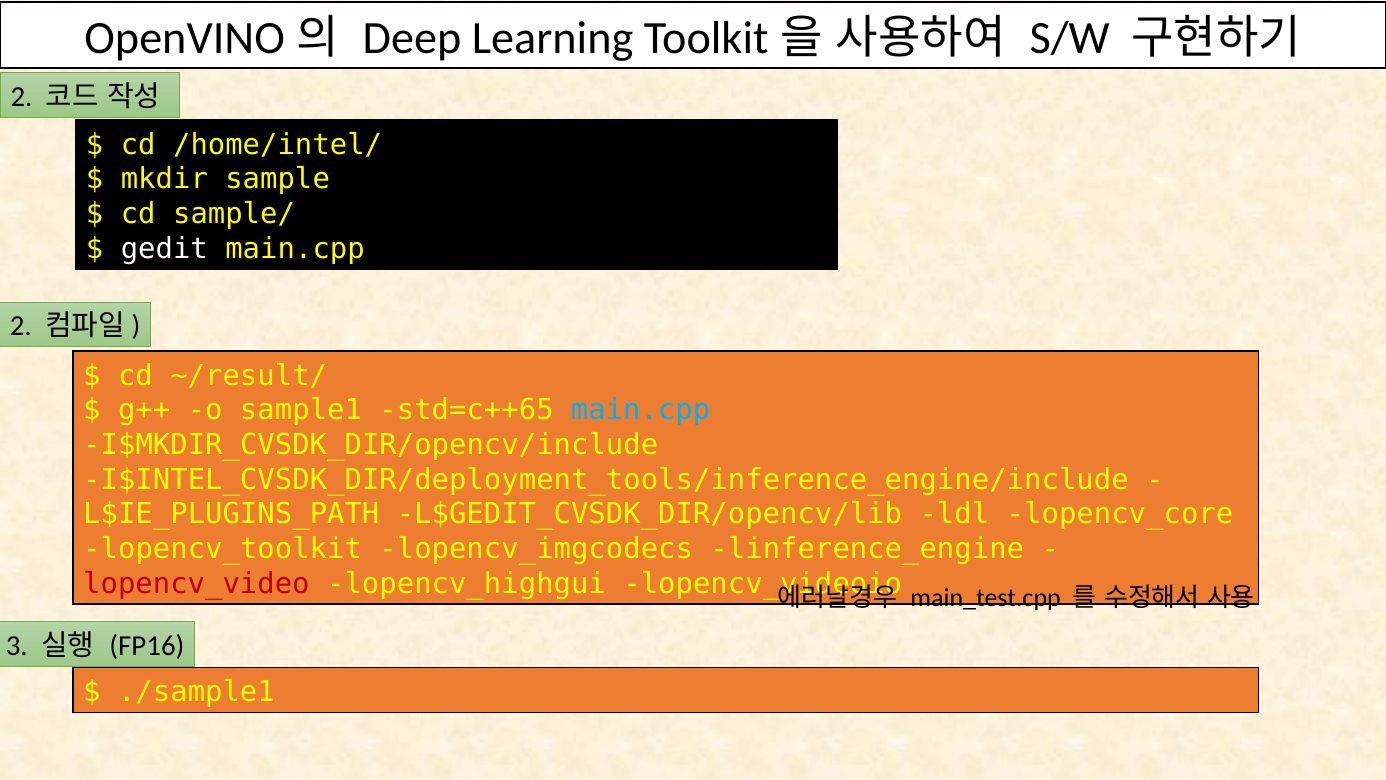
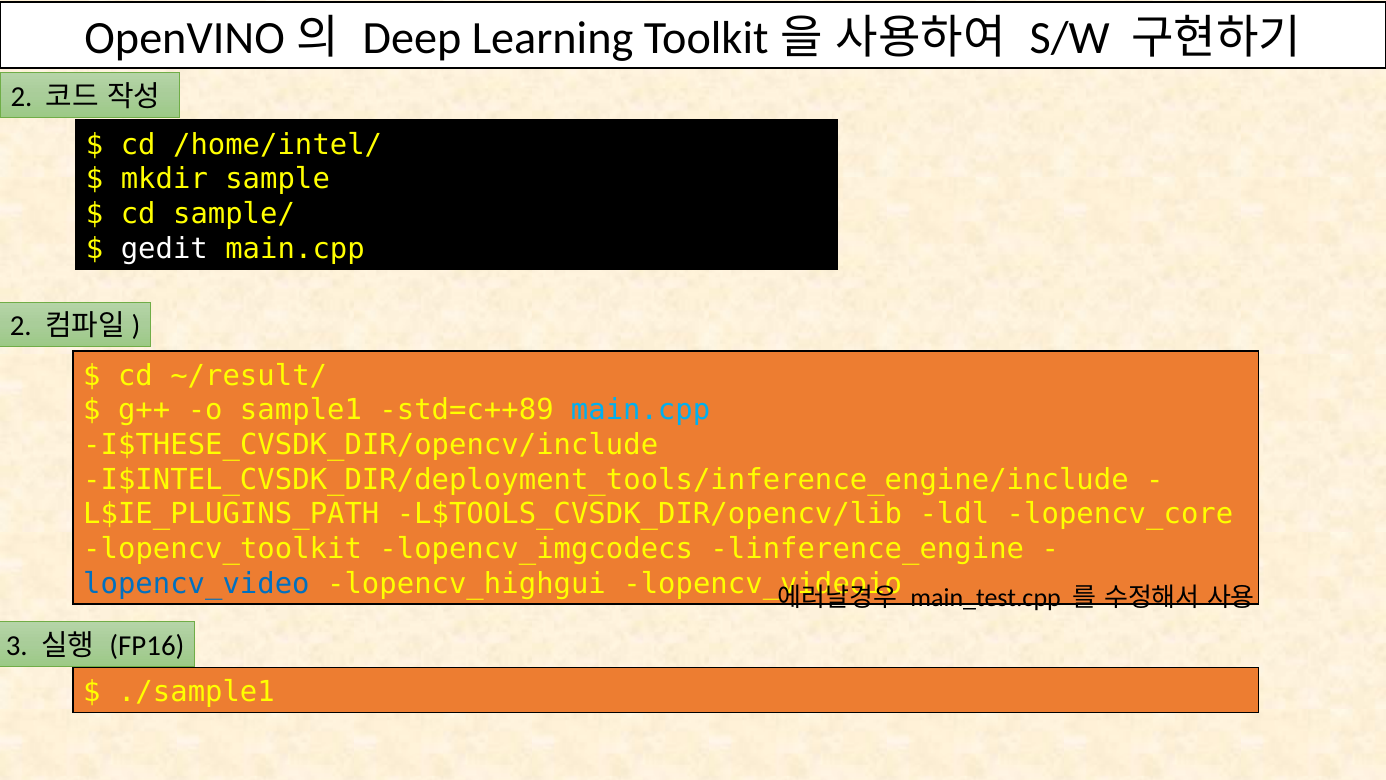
std=c++65: std=c++65 -> std=c++89
I$MKDIR_CVSDK_DIR/opencv/include: I$MKDIR_CVSDK_DIR/opencv/include -> I$THESE_CVSDK_DIR/opencv/include
L$GEDIT_CVSDK_DIR/opencv/lib: L$GEDIT_CVSDK_DIR/opencv/lib -> L$TOOLS_CVSDK_DIR/opencv/lib
lopencv_video colour: red -> blue
